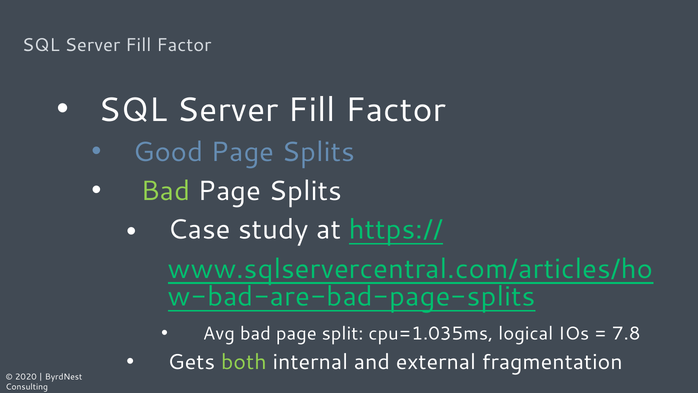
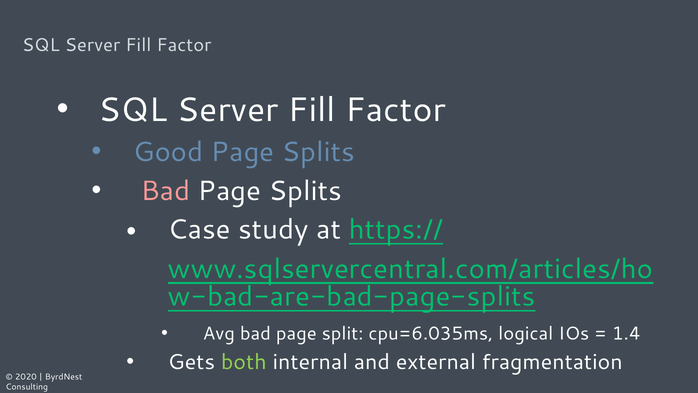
Bad at (166, 191) colour: light green -> pink
cpu=1.035ms: cpu=1.035ms -> cpu=6.035ms
7.8: 7.8 -> 1.4
